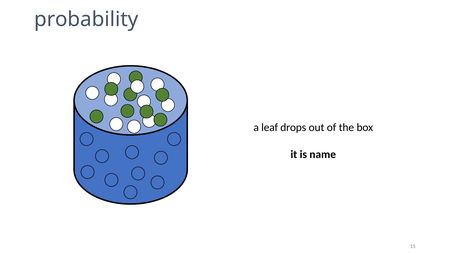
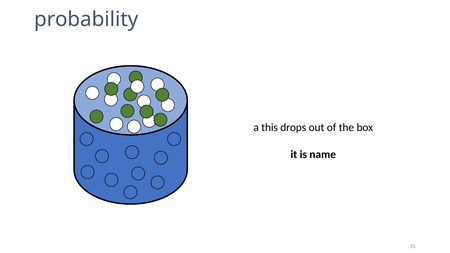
leaf: leaf -> this
